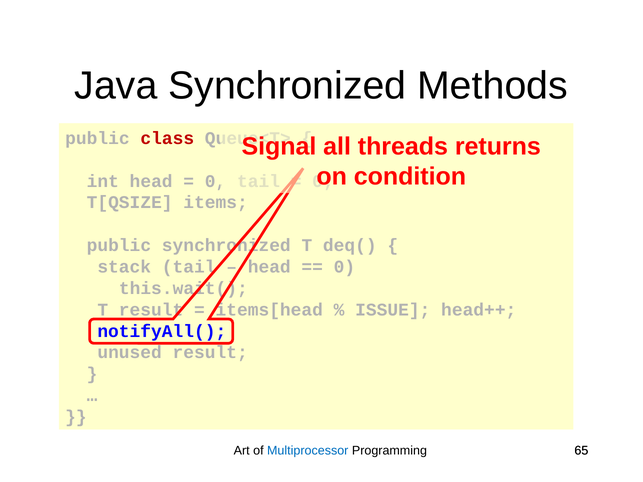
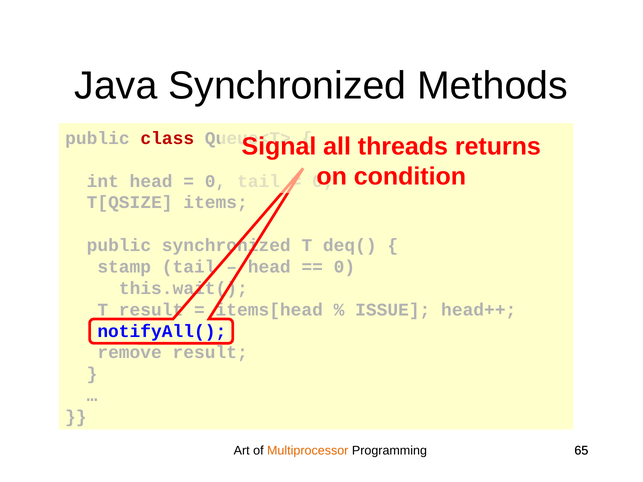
stack: stack -> stamp
unused: unused -> remove
Multiprocessor colour: blue -> orange
